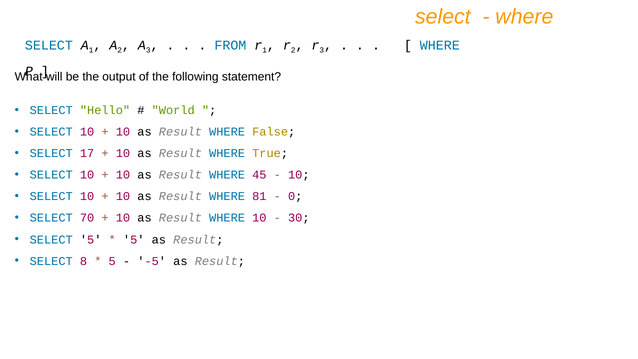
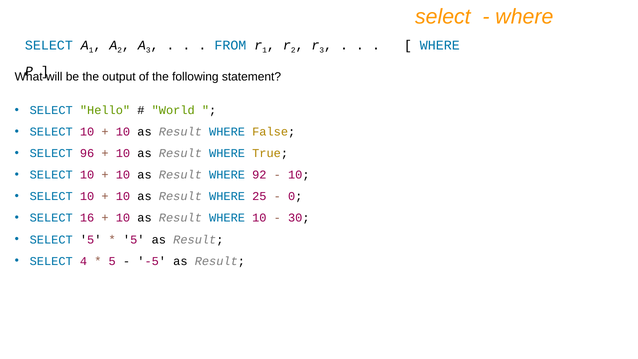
17: 17 -> 96
45: 45 -> 92
81: 81 -> 25
70: 70 -> 16
8: 8 -> 4
